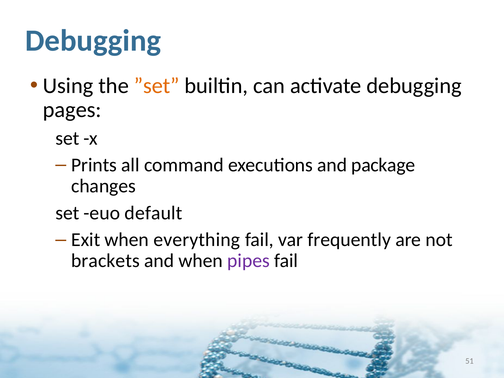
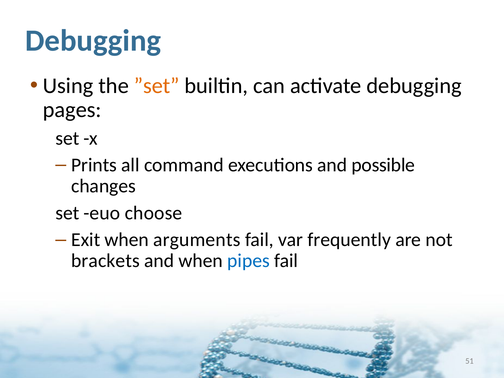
package: package -> possible
default: default -> choose
everything: everything -> arguments
pipes colour: purple -> blue
